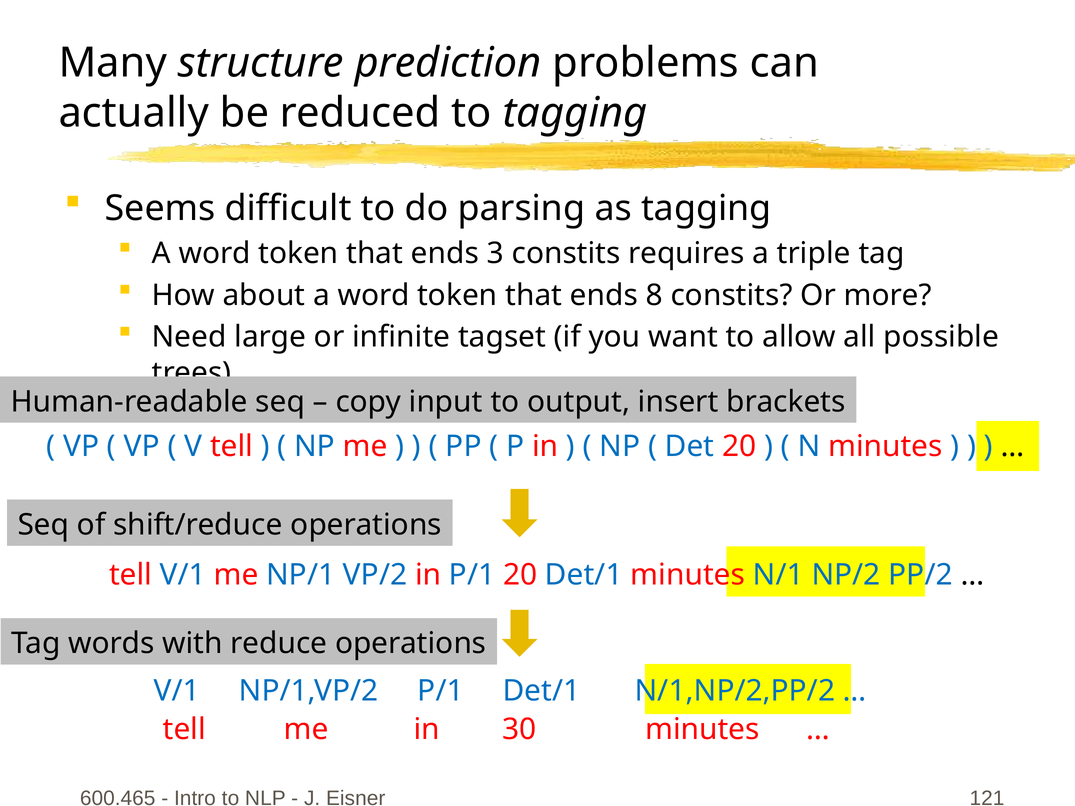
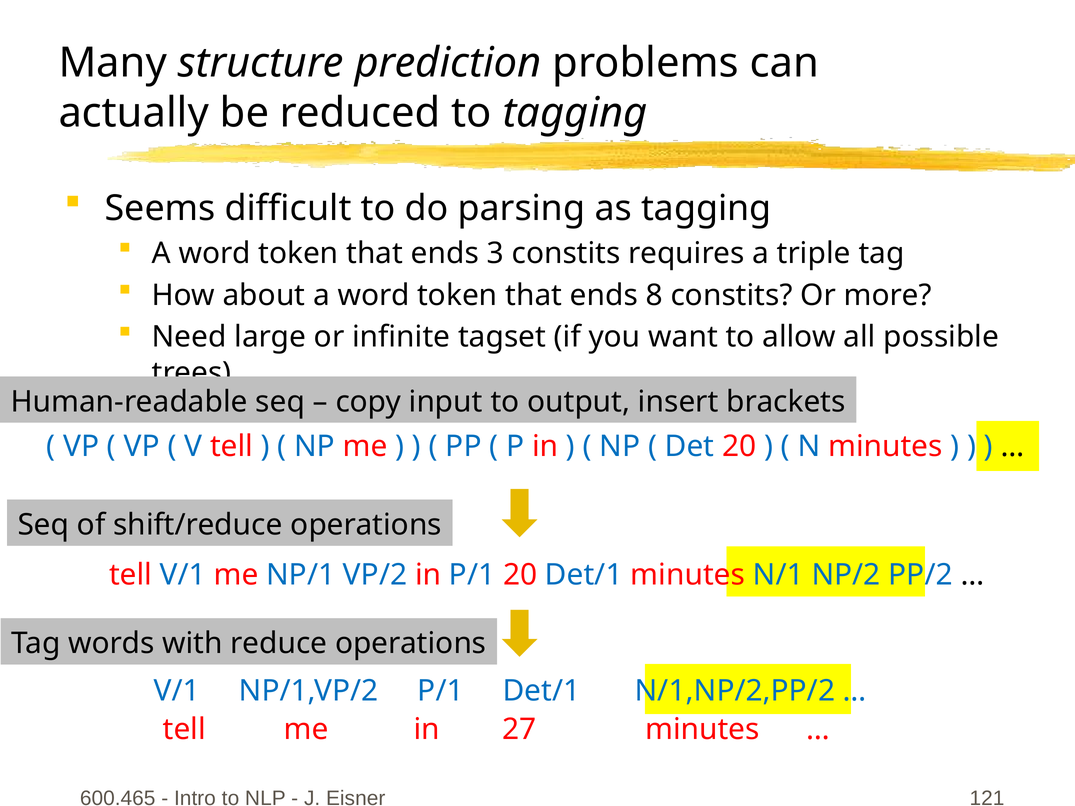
30: 30 -> 27
